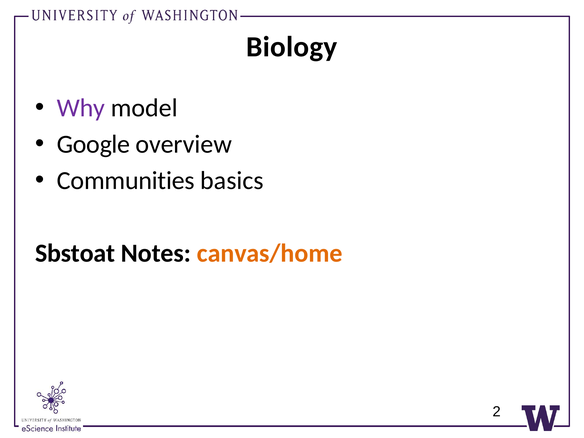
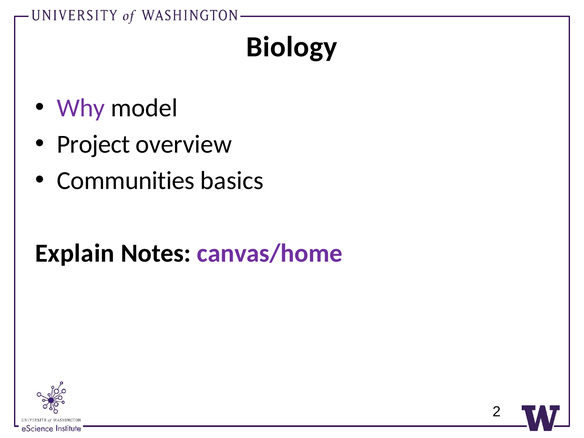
Google: Google -> Project
Sbstoat: Sbstoat -> Explain
canvas/home colour: orange -> purple
